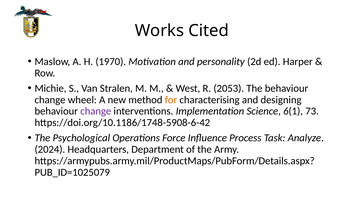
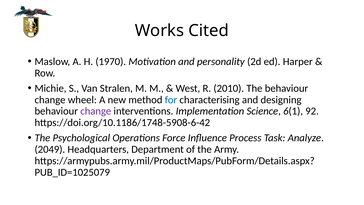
2053: 2053 -> 2010
for colour: orange -> blue
73: 73 -> 92
2024: 2024 -> 2049
